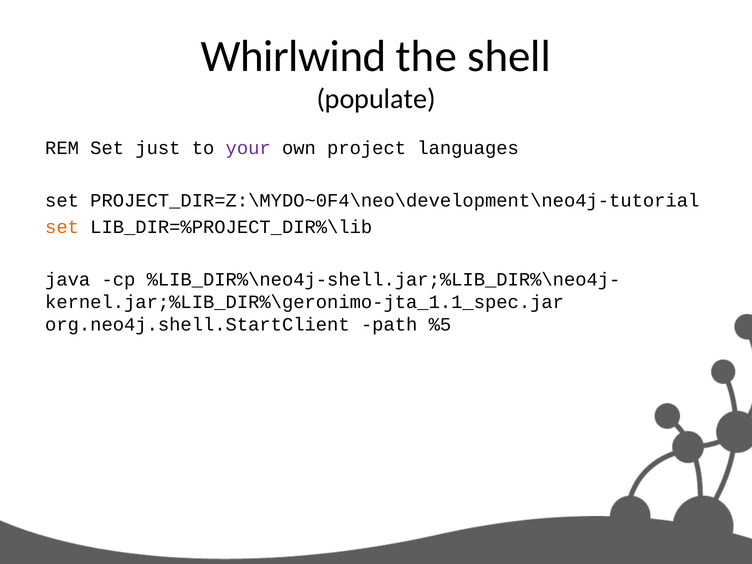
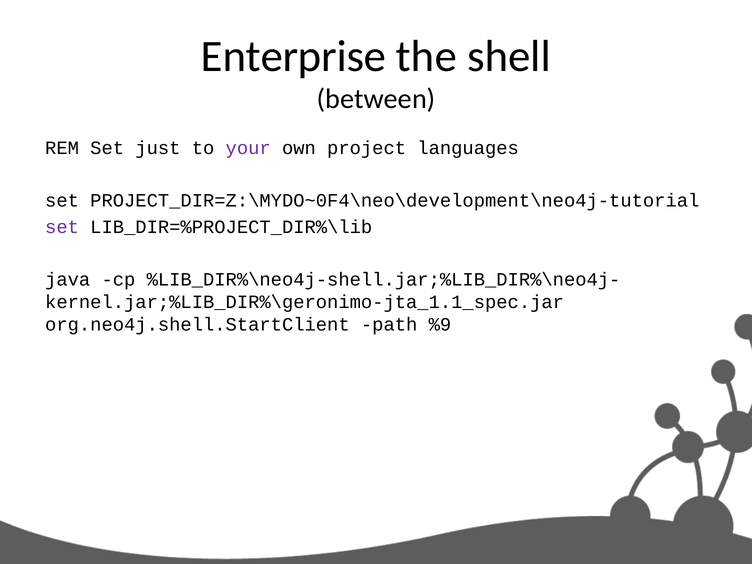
Whirlwind: Whirlwind -> Enterprise
populate: populate -> between
set at (62, 227) colour: orange -> purple
%5: %5 -> %9
